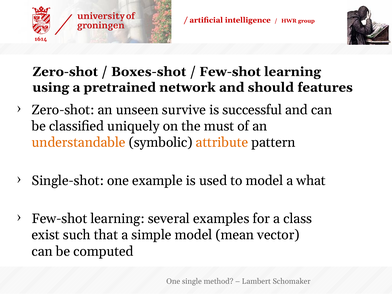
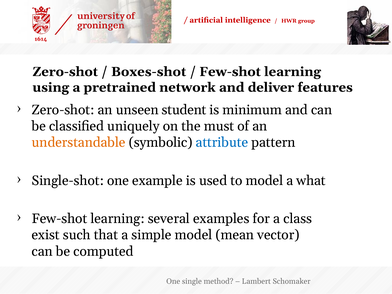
should: should -> deliver
survive: survive -> student
successful: successful -> minimum
attribute colour: orange -> blue
